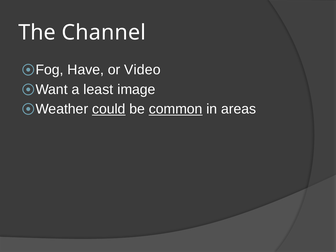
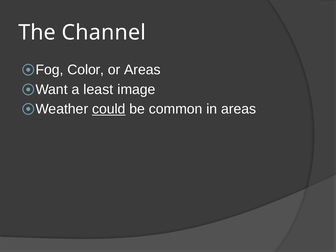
Have: Have -> Color
or Video: Video -> Areas
common underline: present -> none
